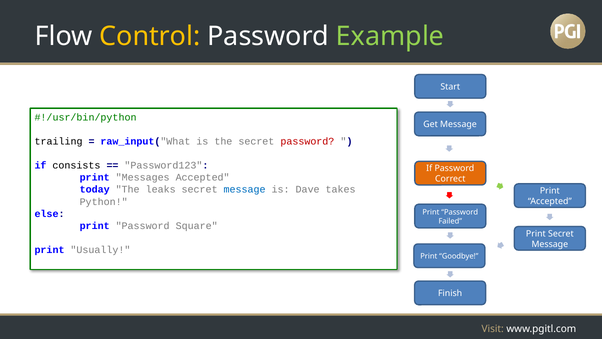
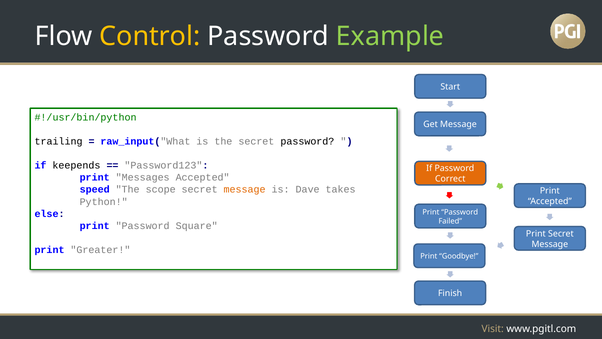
password at (307, 141) colour: red -> black
consists: consists -> keepends
today: today -> speed
leaks: leaks -> scope
message at (245, 189) colour: blue -> orange
Usually: Usually -> Greater
